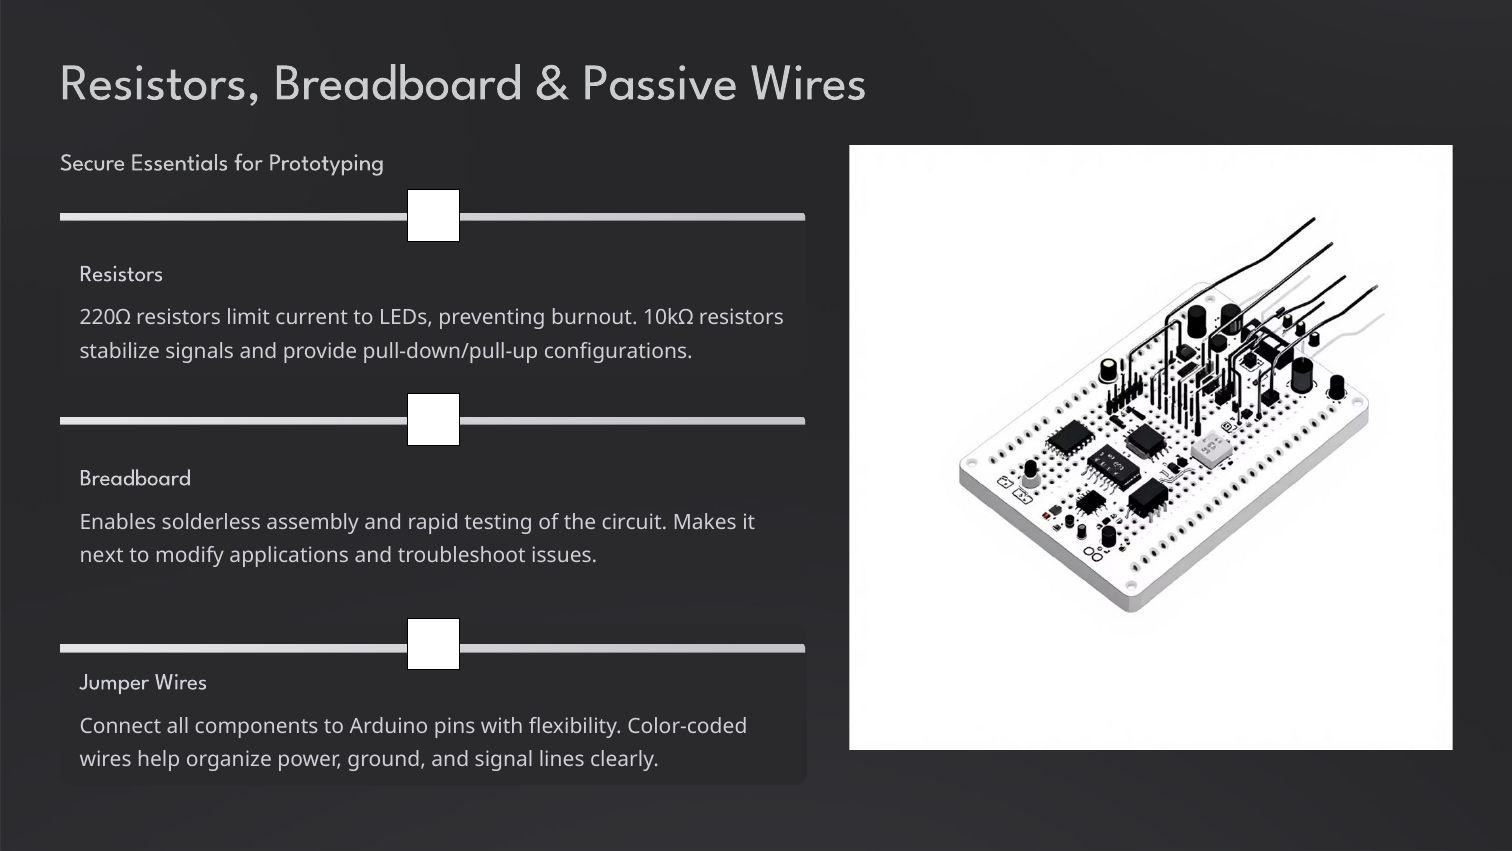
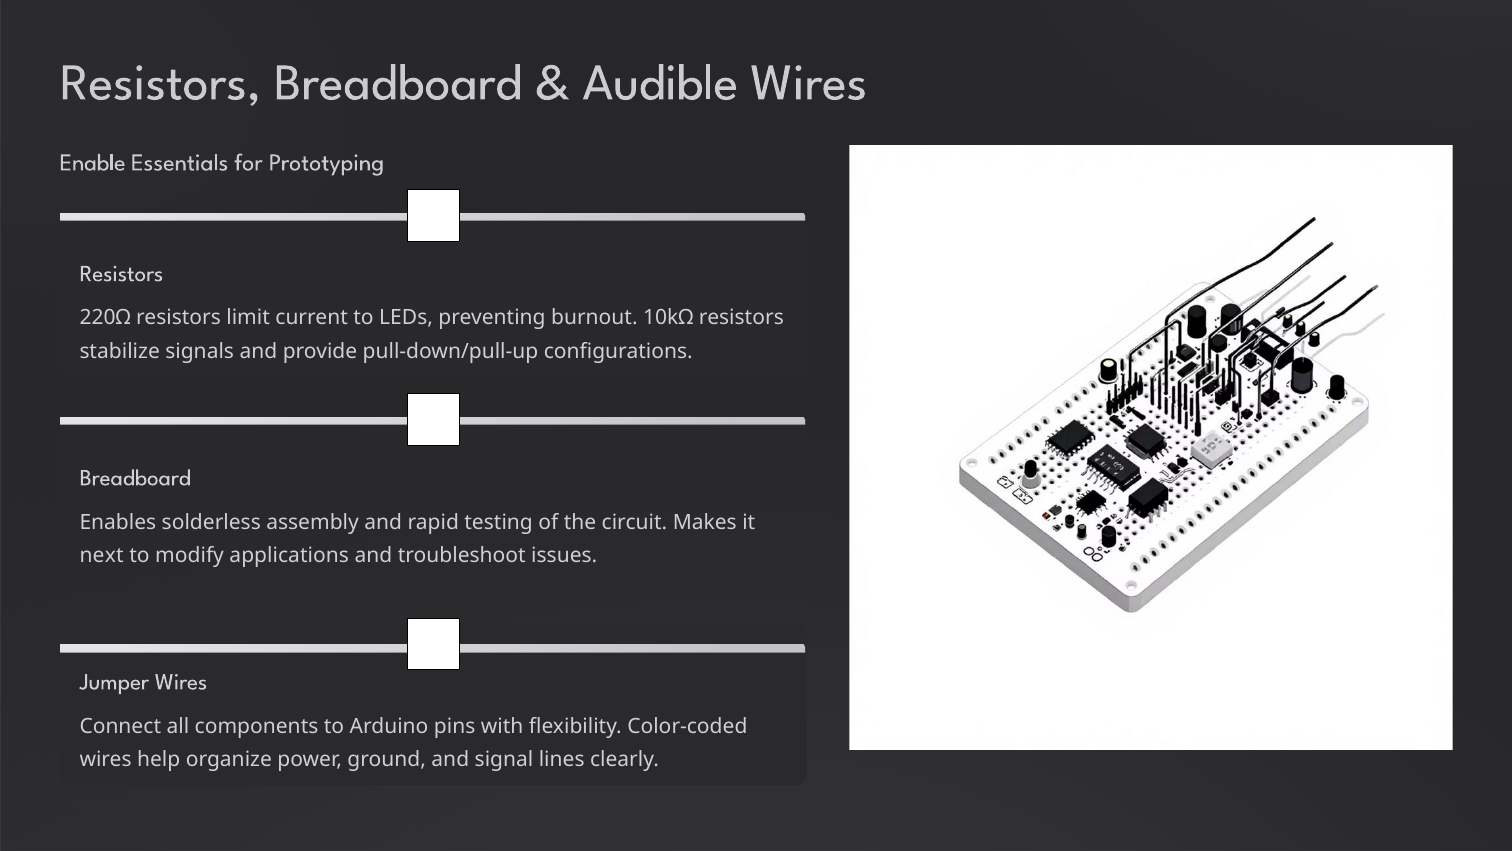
Passive: Passive -> Audible
Secure: Secure -> Enable
